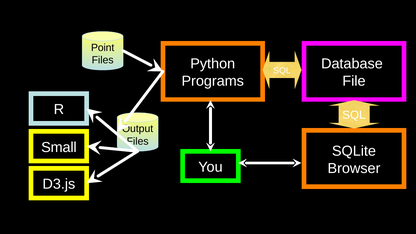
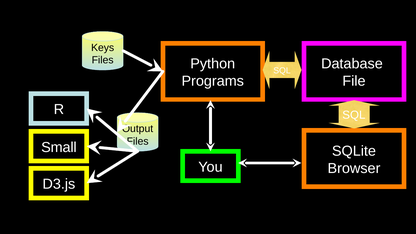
Point: Point -> Keys
